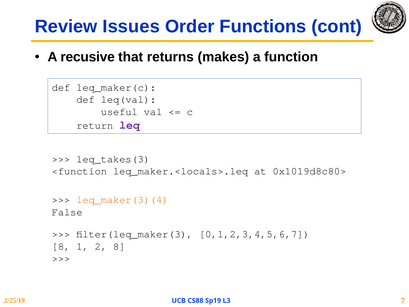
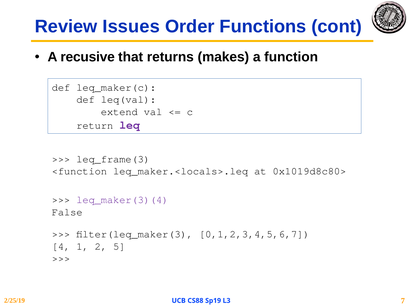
useful: useful -> extend
leq_takes(3: leq_takes(3 -> leq_frame(3
leq_maker(3)(4 colour: orange -> purple
8 at (61, 246): 8 -> 4
2 8: 8 -> 5
